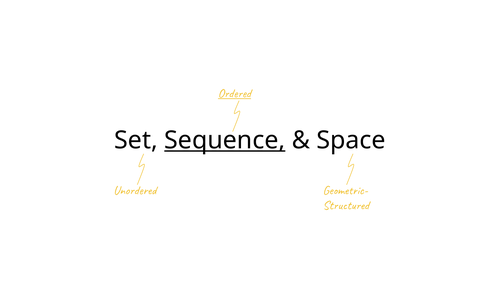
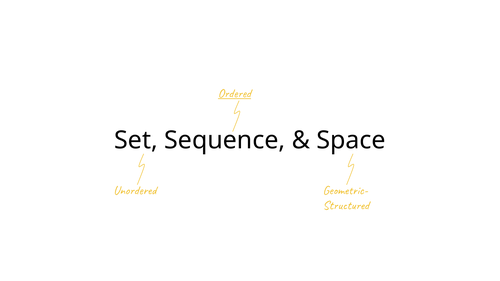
Sequence underline: present -> none
